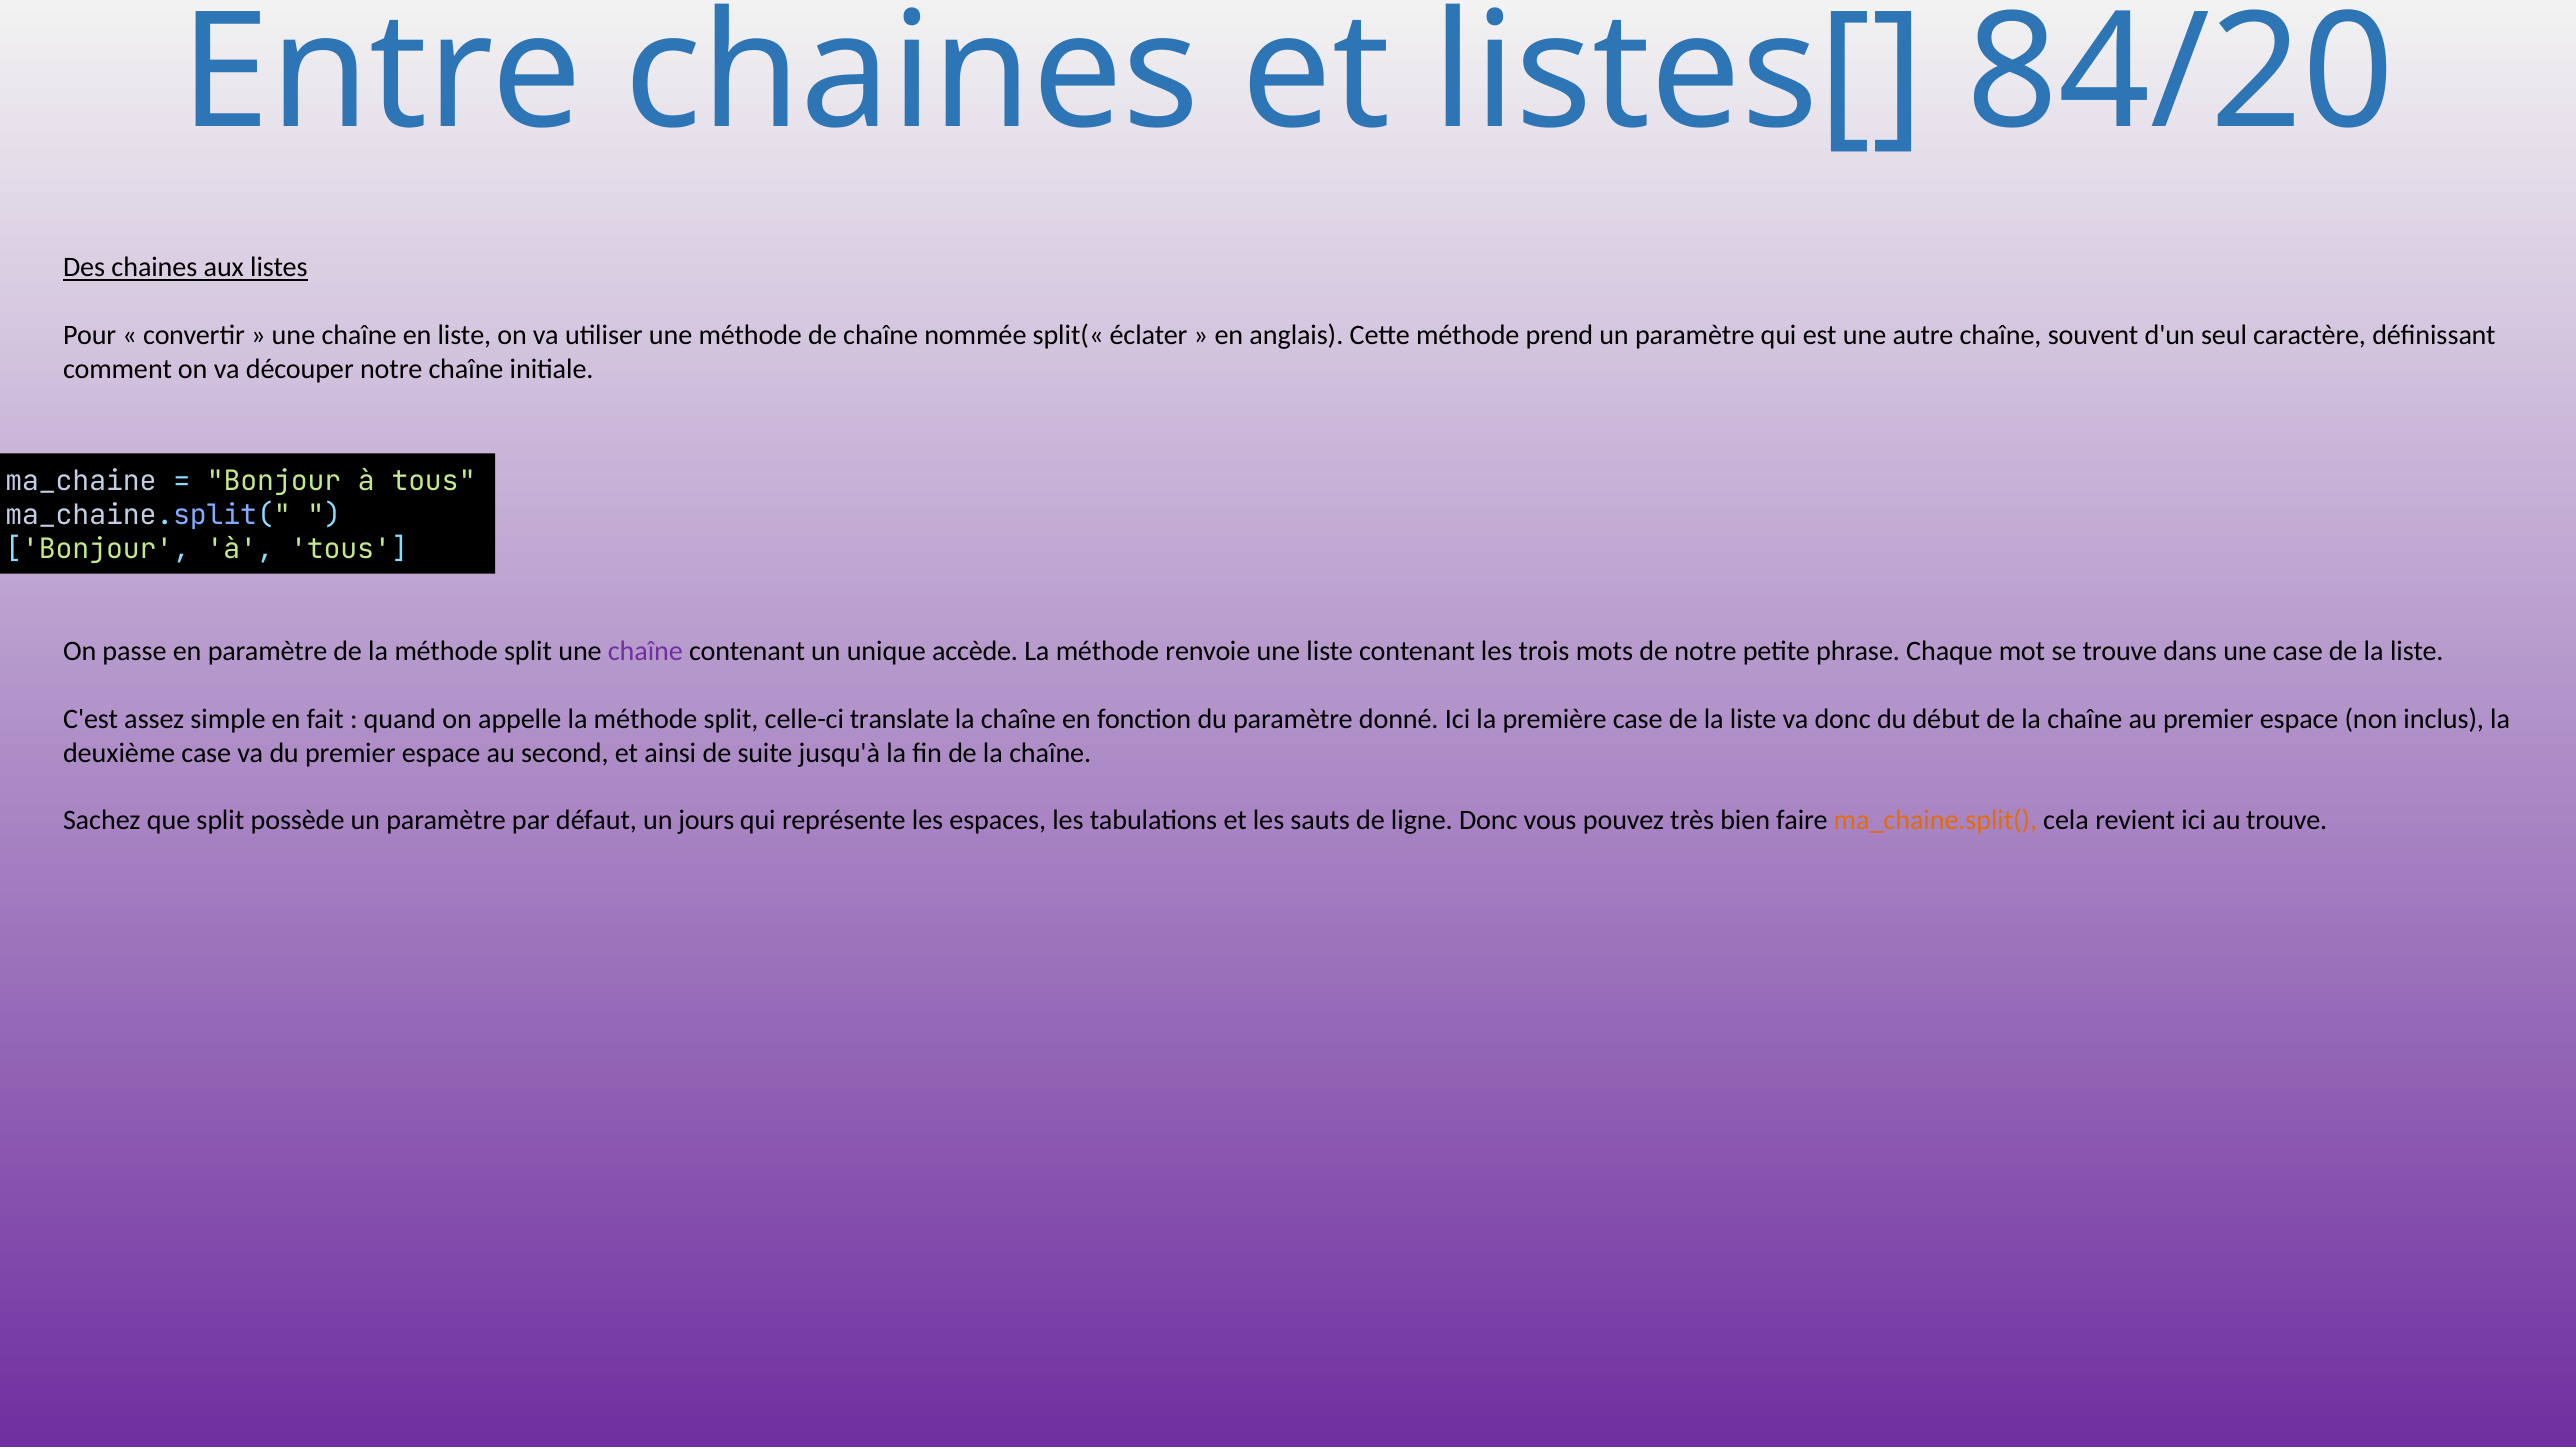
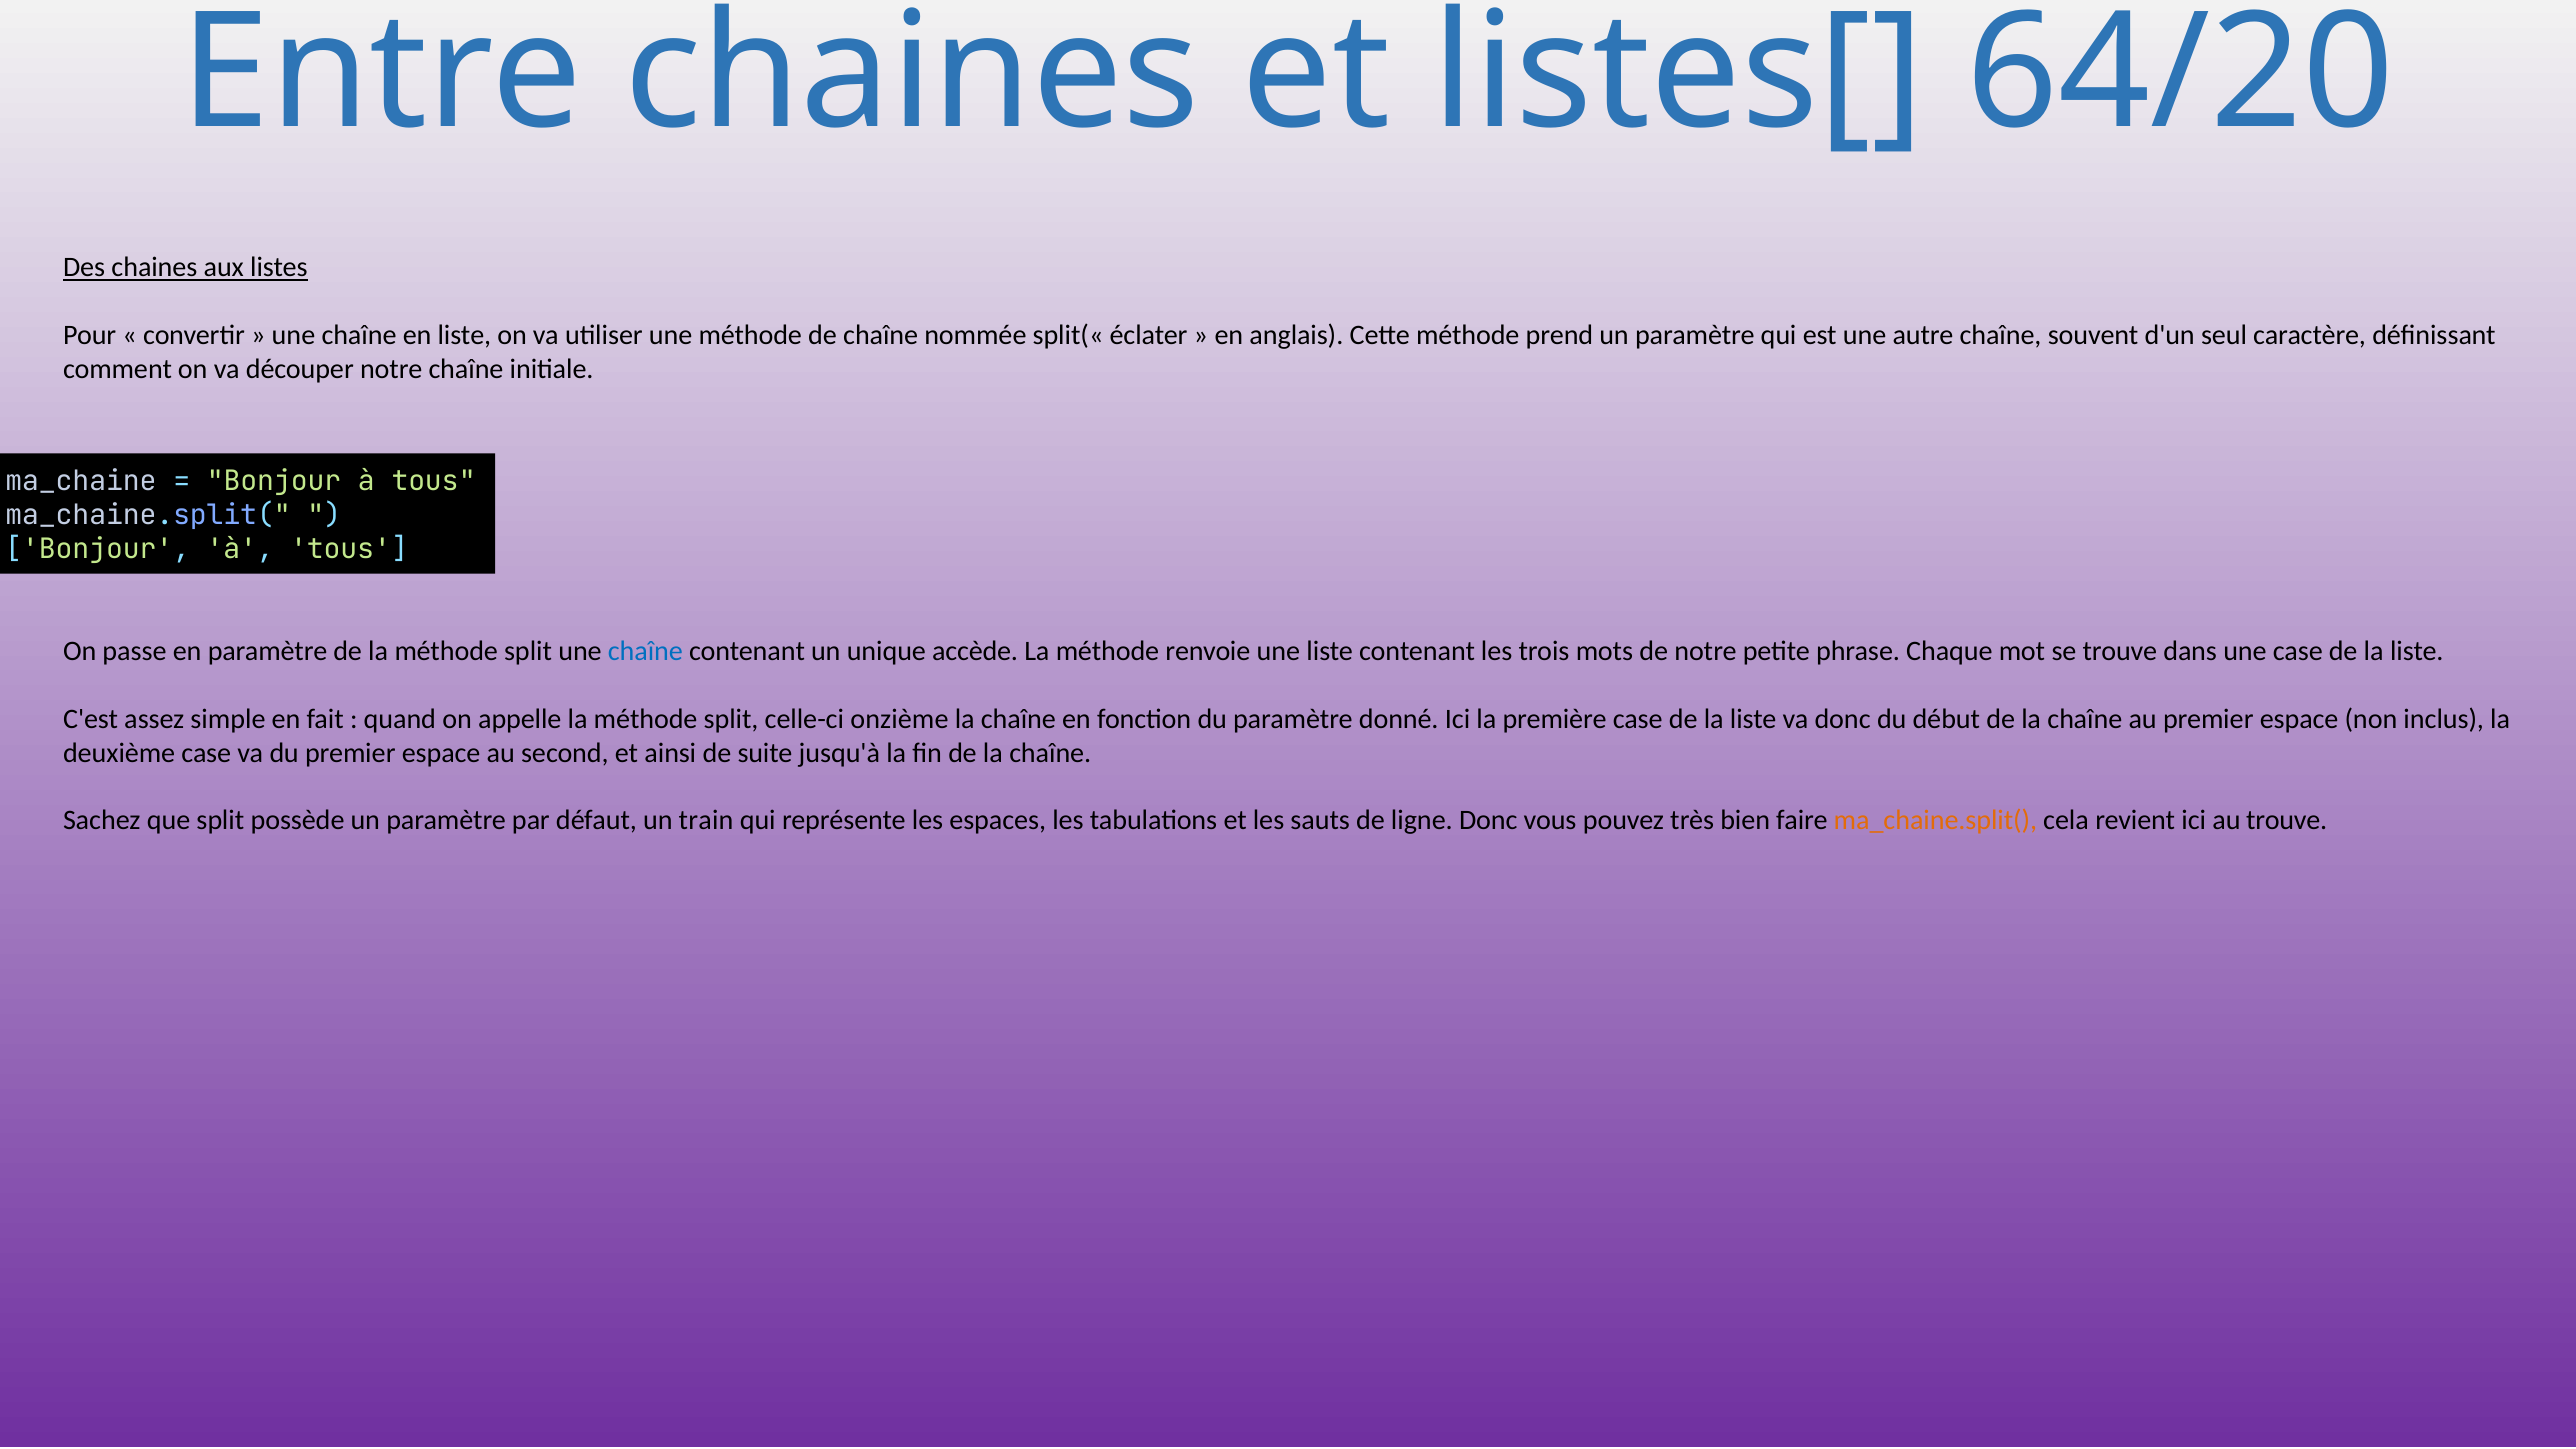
84/20: 84/20 -> 64/20
chaîne at (645, 652) colour: purple -> blue
translate: translate -> onzième
jours: jours -> train
